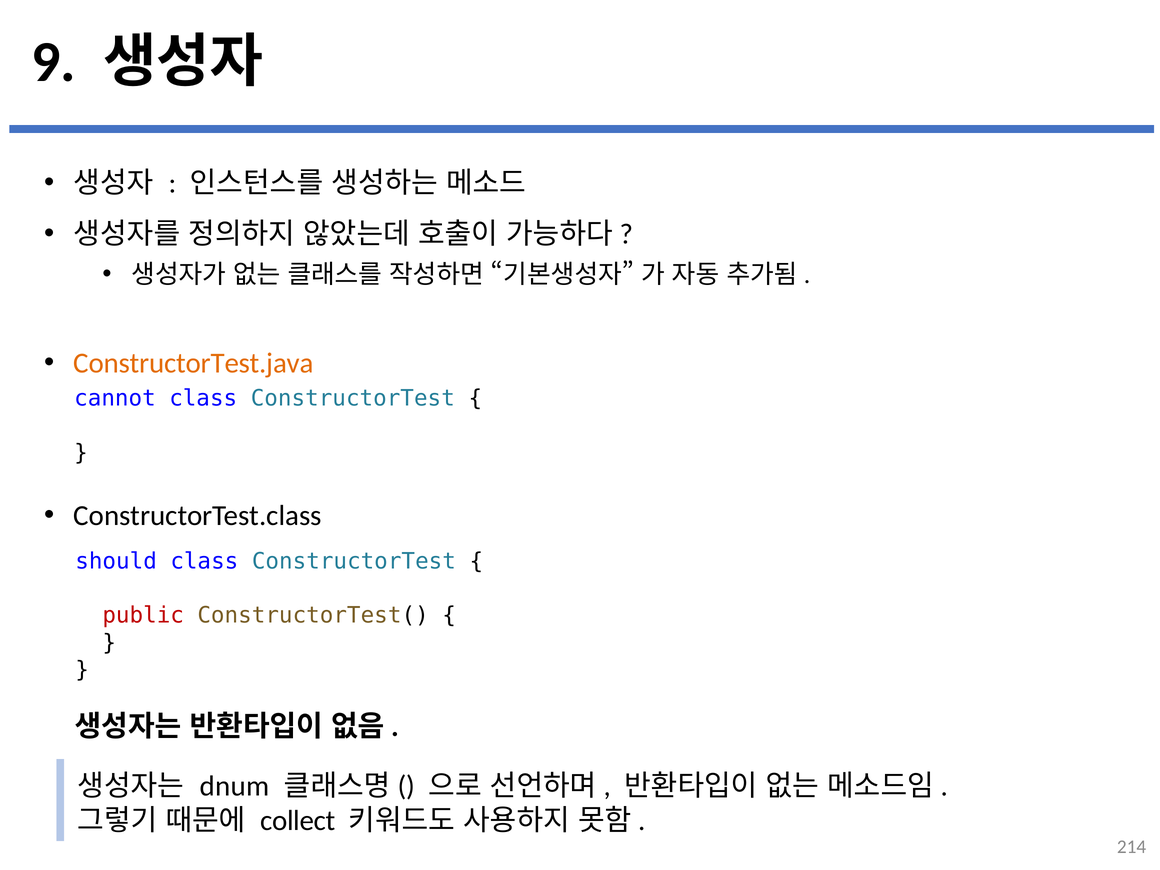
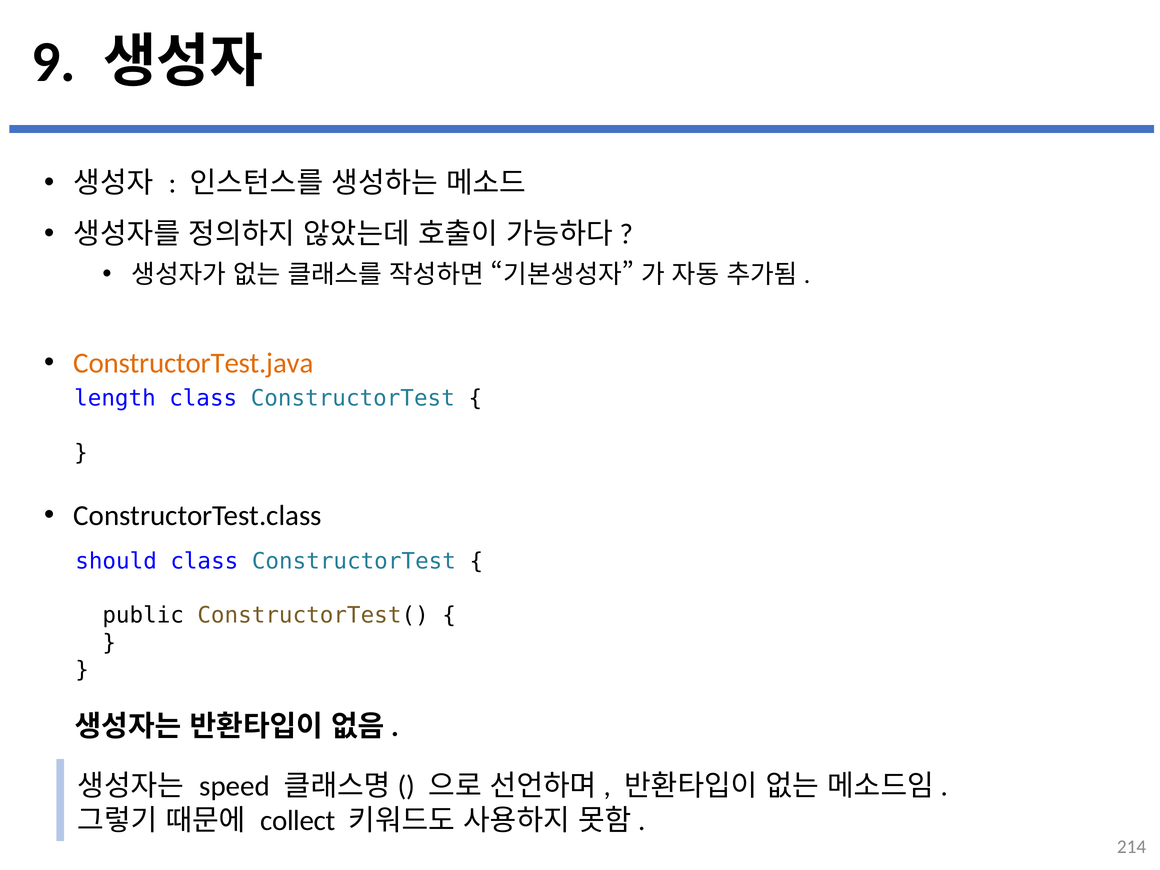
cannot: cannot -> length
public colour: red -> black
dnum: dnum -> speed
